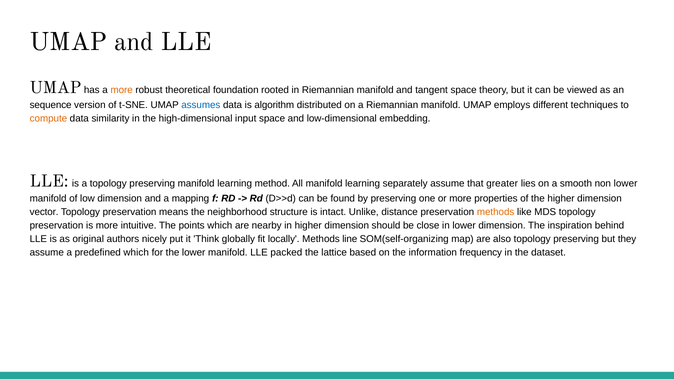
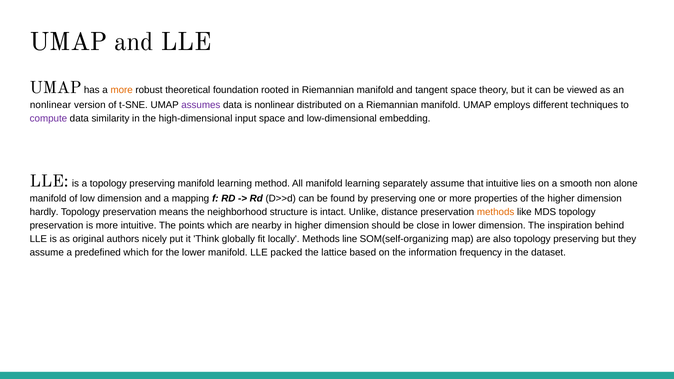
sequence at (51, 105): sequence -> nonlinear
assumes colour: blue -> purple
is algorithm: algorithm -> nonlinear
compute colour: orange -> purple
that greater: greater -> intuitive
non lower: lower -> alone
vector: vector -> hardly
